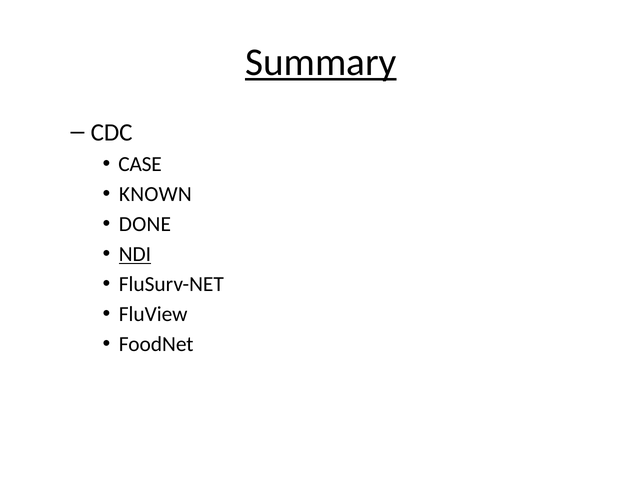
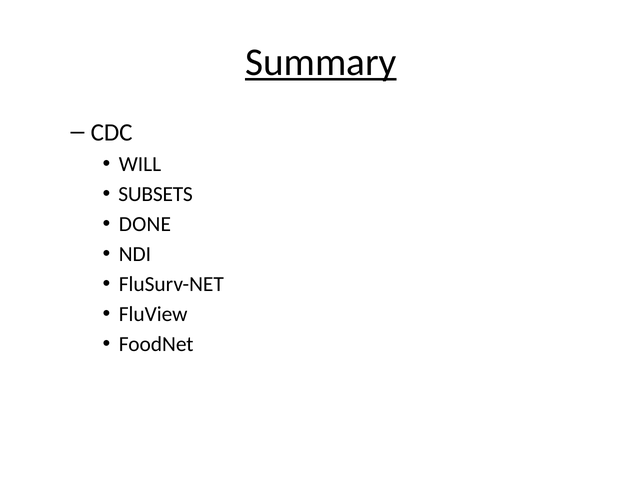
CASE: CASE -> WILL
KNOWN: KNOWN -> SUBSETS
NDI underline: present -> none
